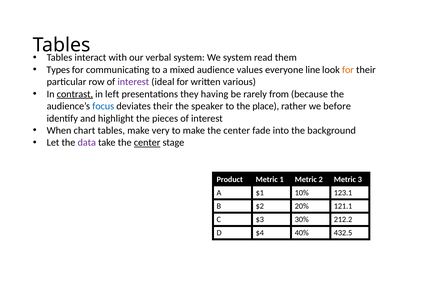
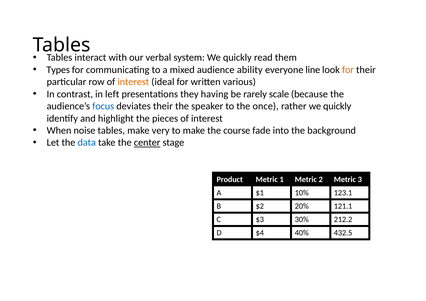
system We system: system -> quickly
values: values -> ability
interest at (133, 82) colour: purple -> orange
contrast underline: present -> none
from: from -> scale
place: place -> once
rather we before: before -> quickly
chart: chart -> noise
make the center: center -> course
data colour: purple -> blue
